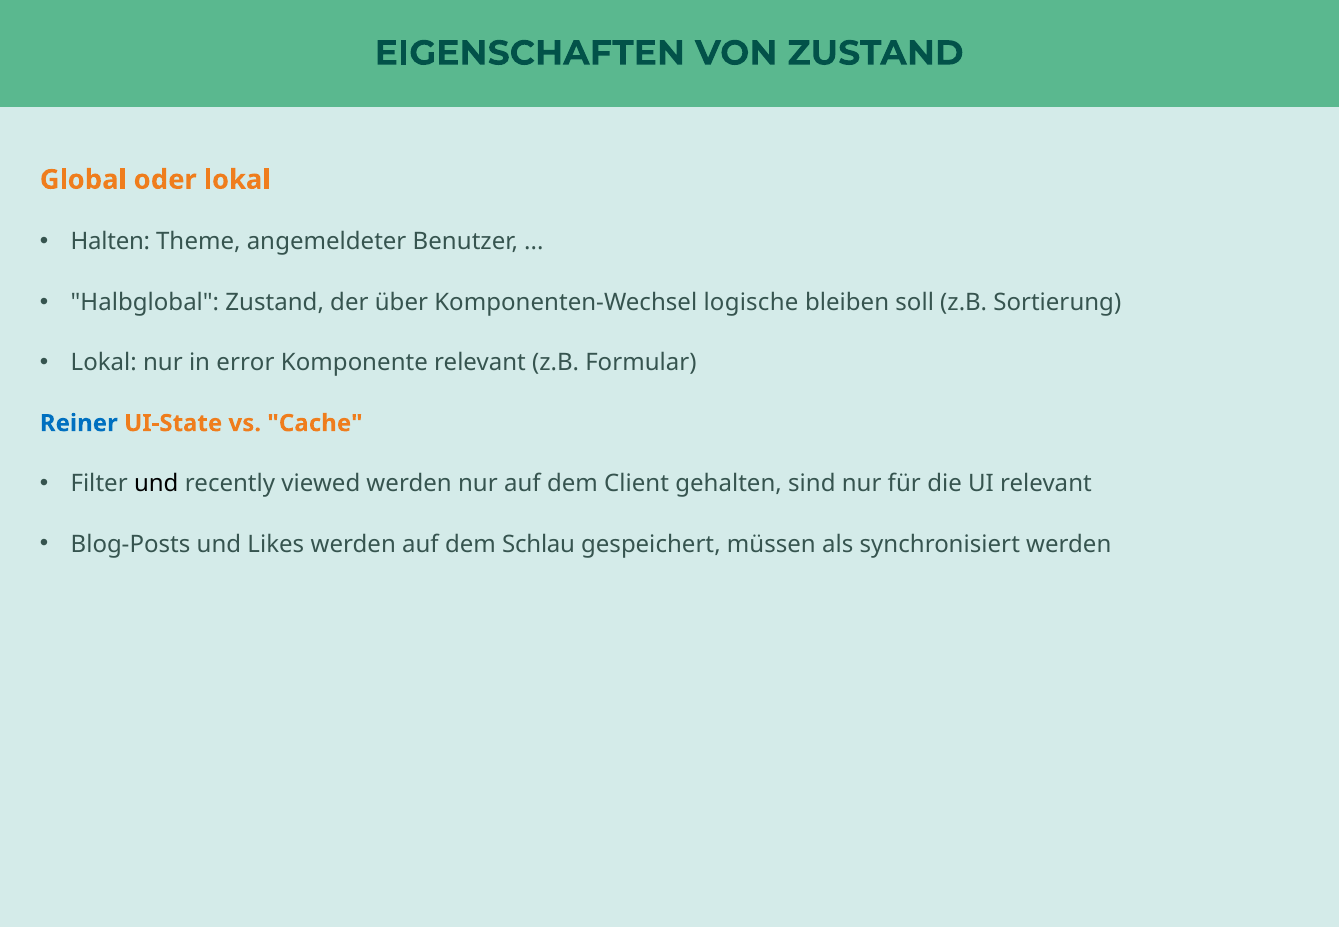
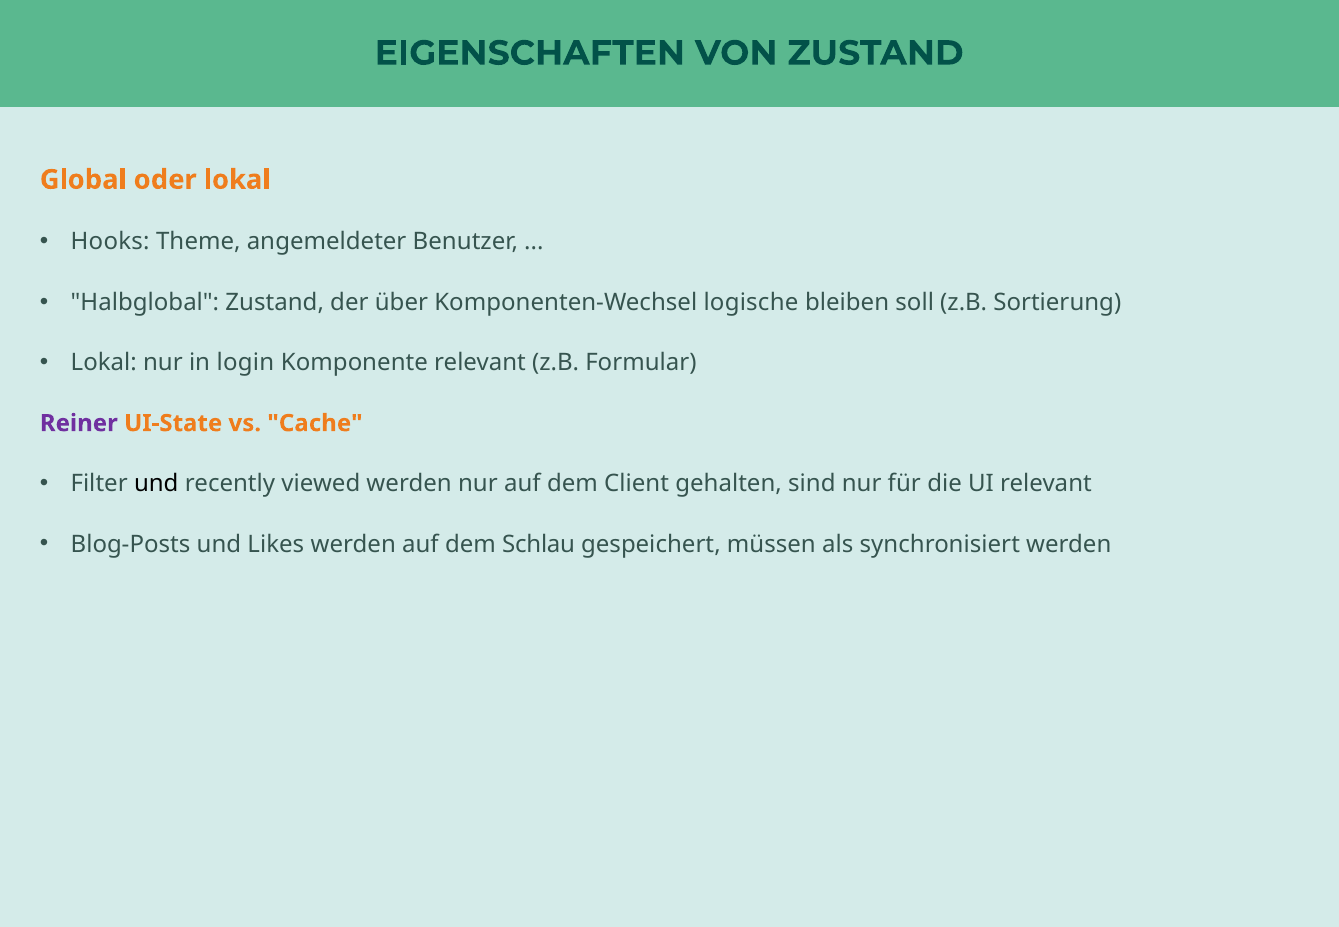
Halten: Halten -> Hooks
error: error -> login
Reiner colour: blue -> purple
